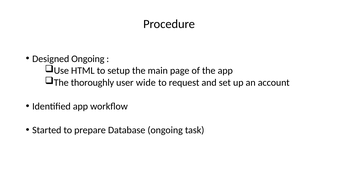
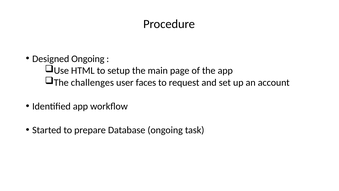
thoroughly: thoroughly -> challenges
wide: wide -> faces
